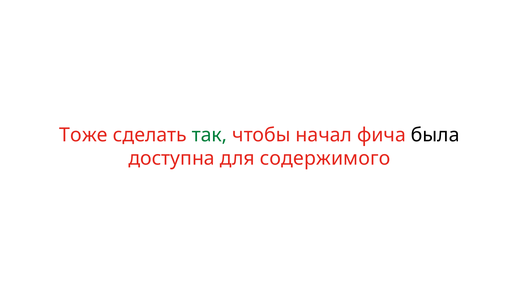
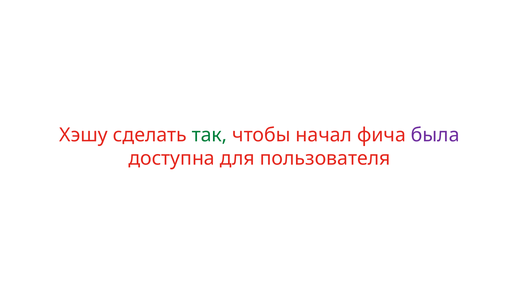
Тоже: Тоже -> Хэшу
была colour: black -> purple
содержимого: содержимого -> пользователя
